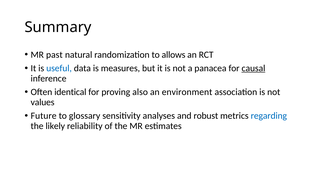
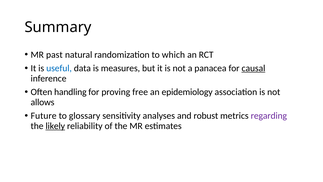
allows: allows -> which
identical: identical -> handling
also: also -> free
environment: environment -> epidemiology
values: values -> allows
regarding colour: blue -> purple
likely underline: none -> present
